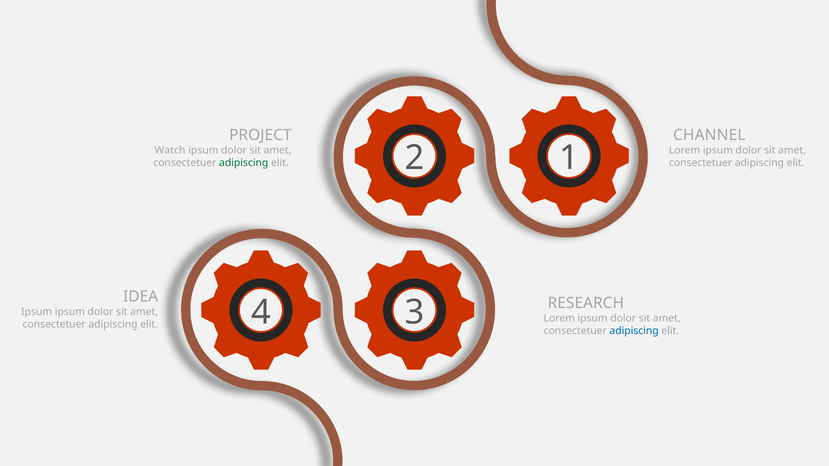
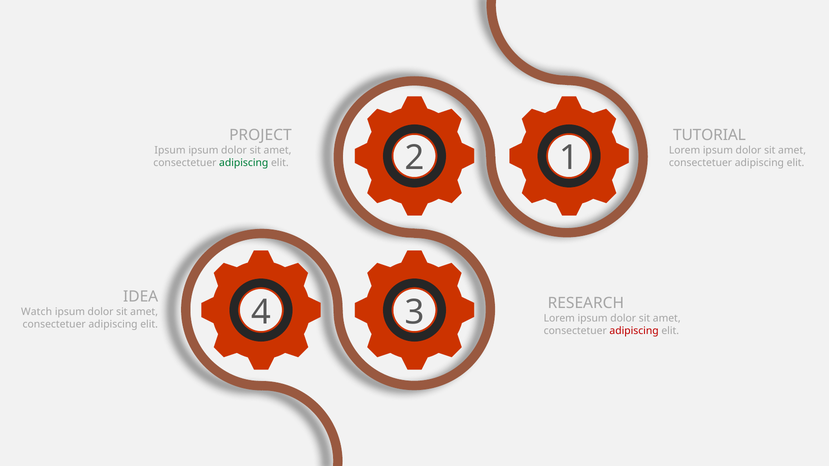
CHANNEL: CHANNEL -> TUTORIAL
Watch at (170, 151): Watch -> Ipsum
Ipsum at (37, 312): Ipsum -> Watch
adipiscing at (634, 331) colour: blue -> red
